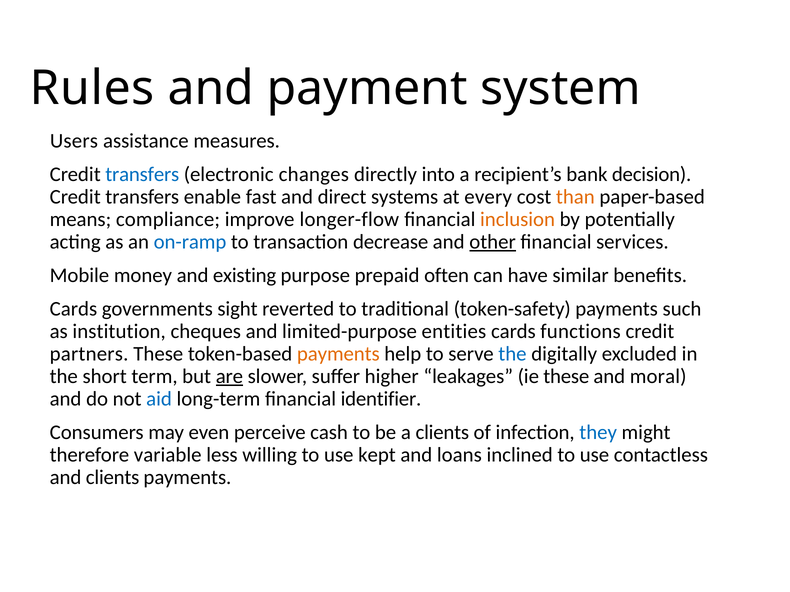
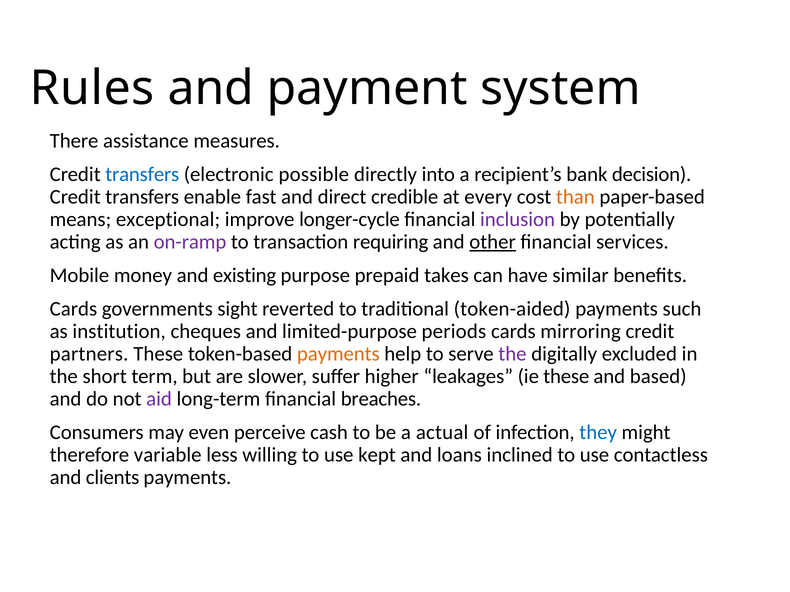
Users: Users -> There
changes: changes -> possible
systems: systems -> credible
compliance: compliance -> exceptional
longer-flow: longer-flow -> longer-cycle
inclusion colour: orange -> purple
on-ramp colour: blue -> purple
decrease: decrease -> requiring
often: often -> takes
token-safety: token-safety -> token-aided
entities: entities -> periods
functions: functions -> mirroring
the at (512, 354) colour: blue -> purple
are underline: present -> none
moral: moral -> based
aid colour: blue -> purple
identifier: identifier -> breaches
a clients: clients -> actual
